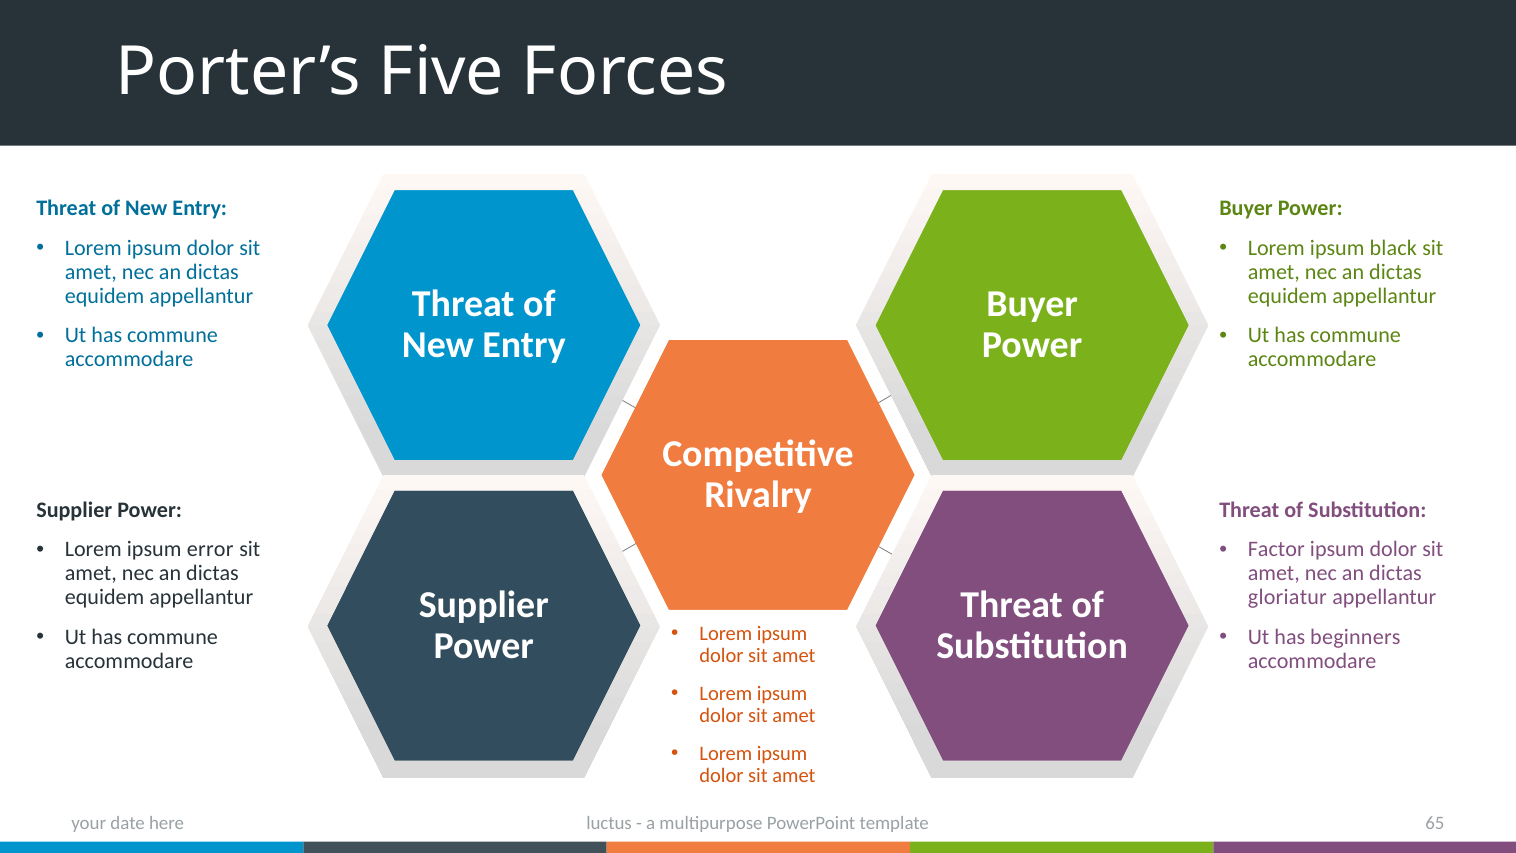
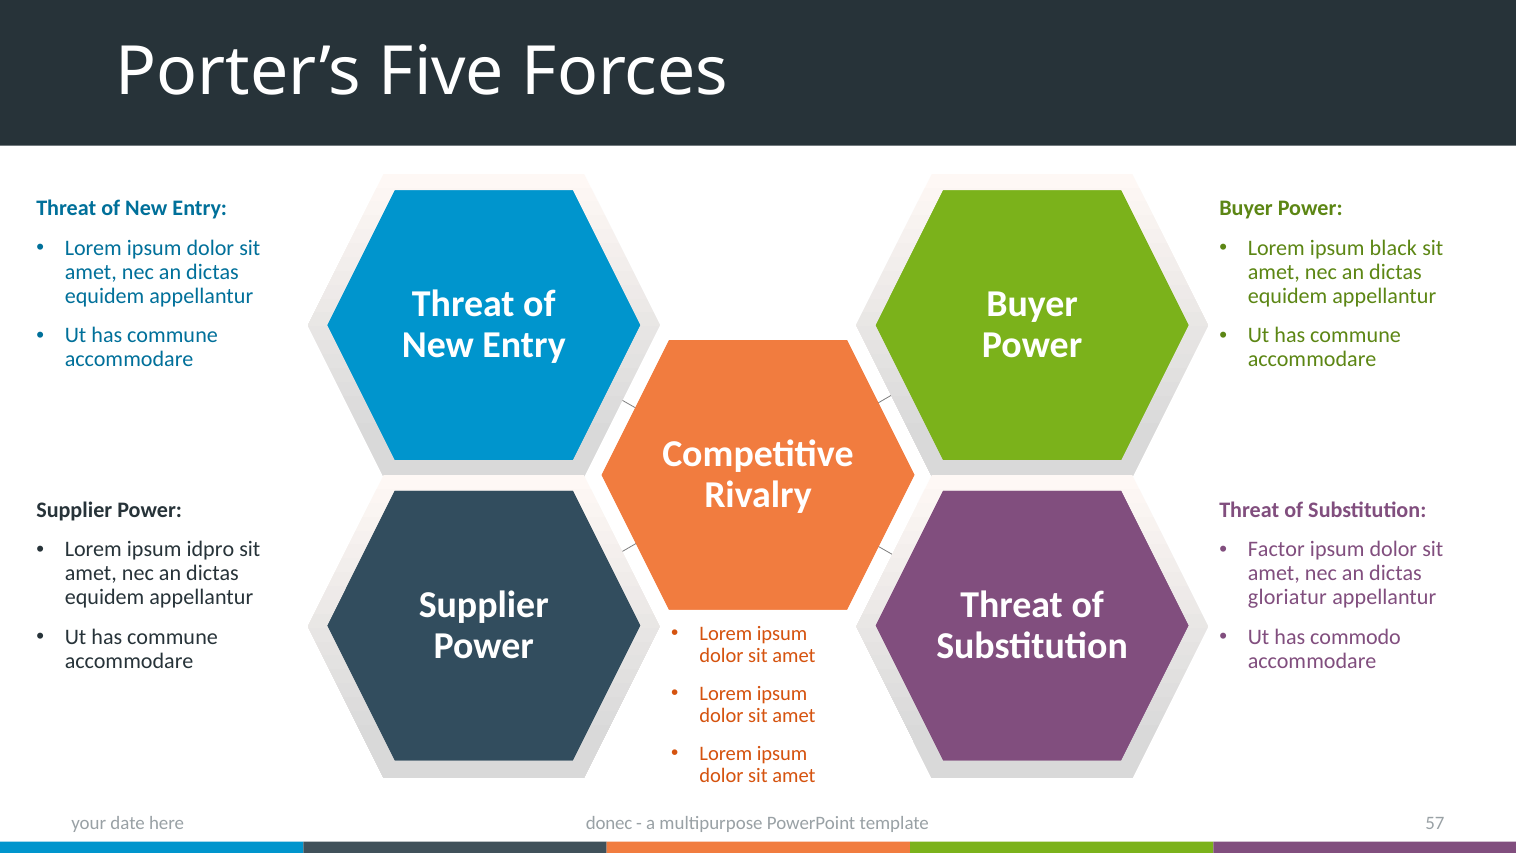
error: error -> idpro
beginners: beginners -> commodo
luctus: luctus -> donec
65: 65 -> 57
